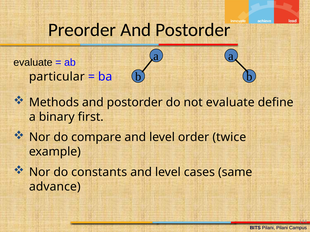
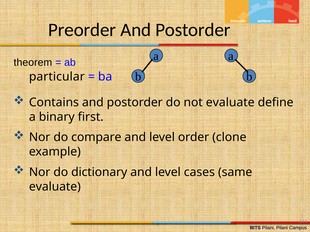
evaluate at (33, 63): evaluate -> theorem
Methods: Methods -> Contains
twice: twice -> clone
constants: constants -> dictionary
advance at (55, 187): advance -> evaluate
